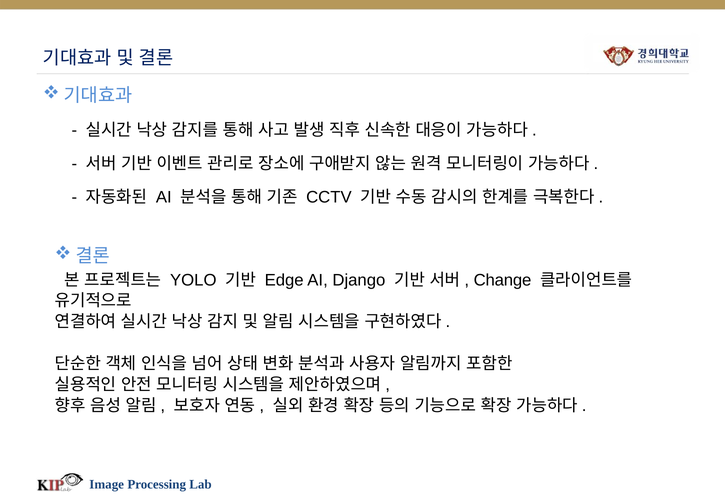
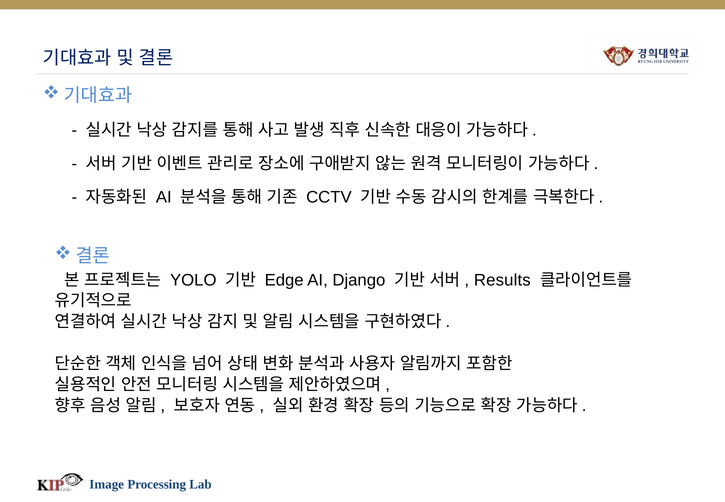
Change: Change -> Results
